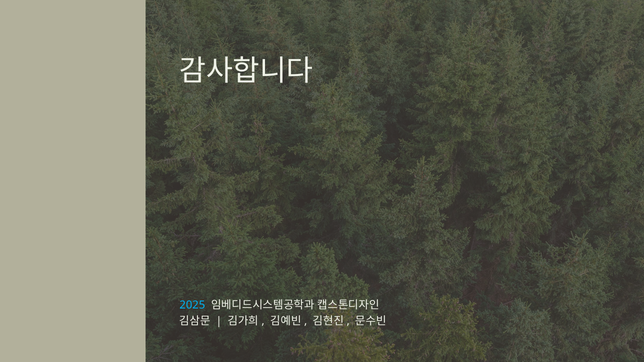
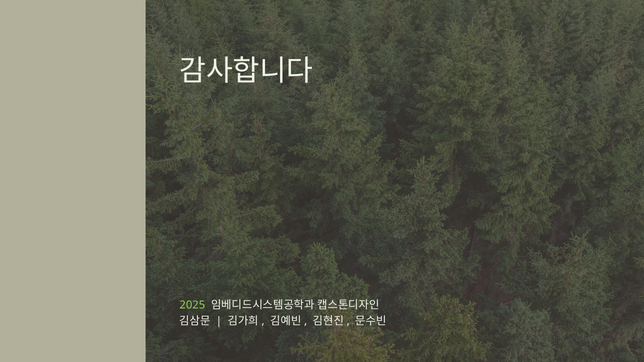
2025 colour: light blue -> light green
